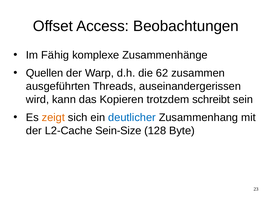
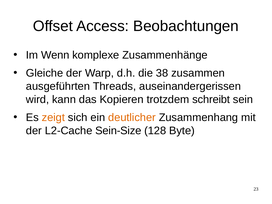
Fähig: Fähig -> Wenn
Quellen: Quellen -> Gleiche
62: 62 -> 38
deutlicher colour: blue -> orange
